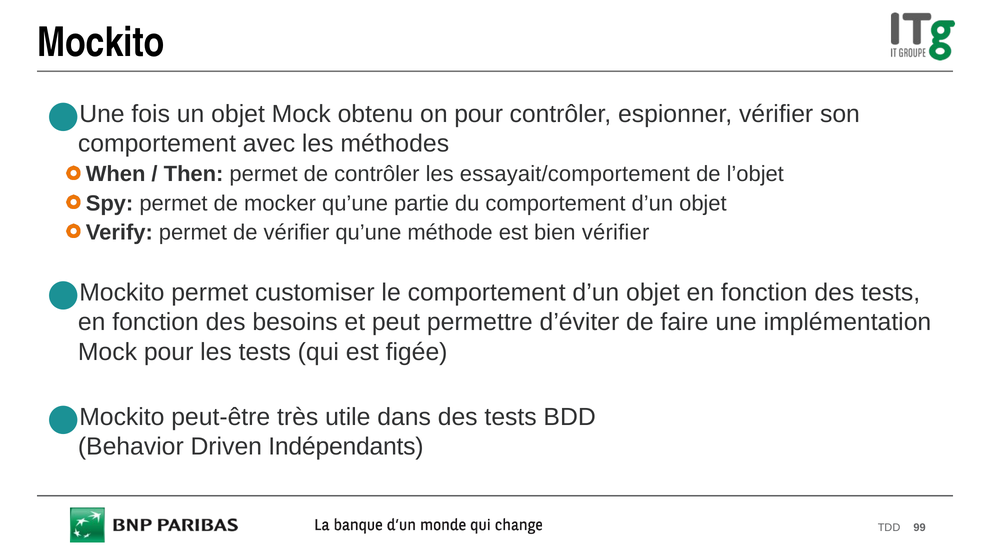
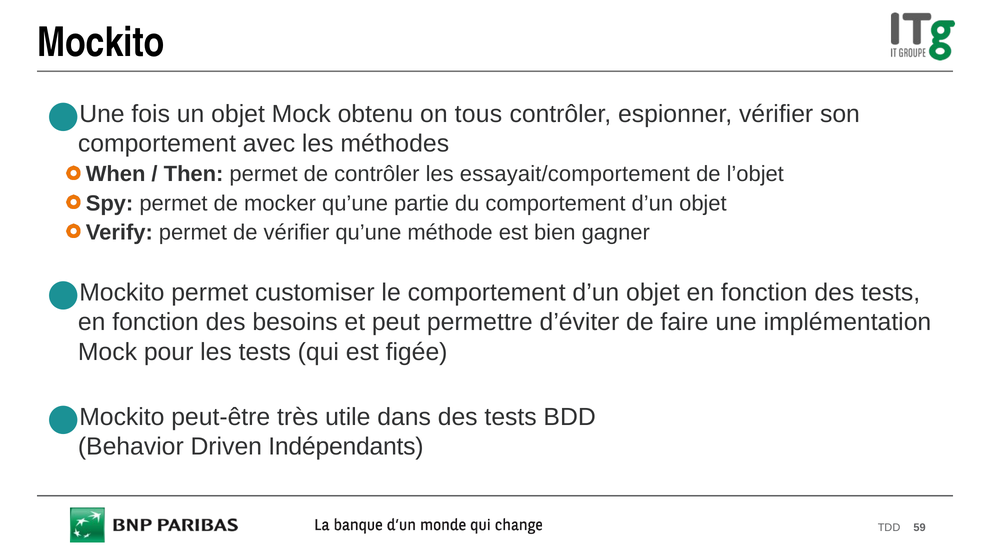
on pour: pour -> tous
bien vérifier: vérifier -> gagner
99: 99 -> 59
